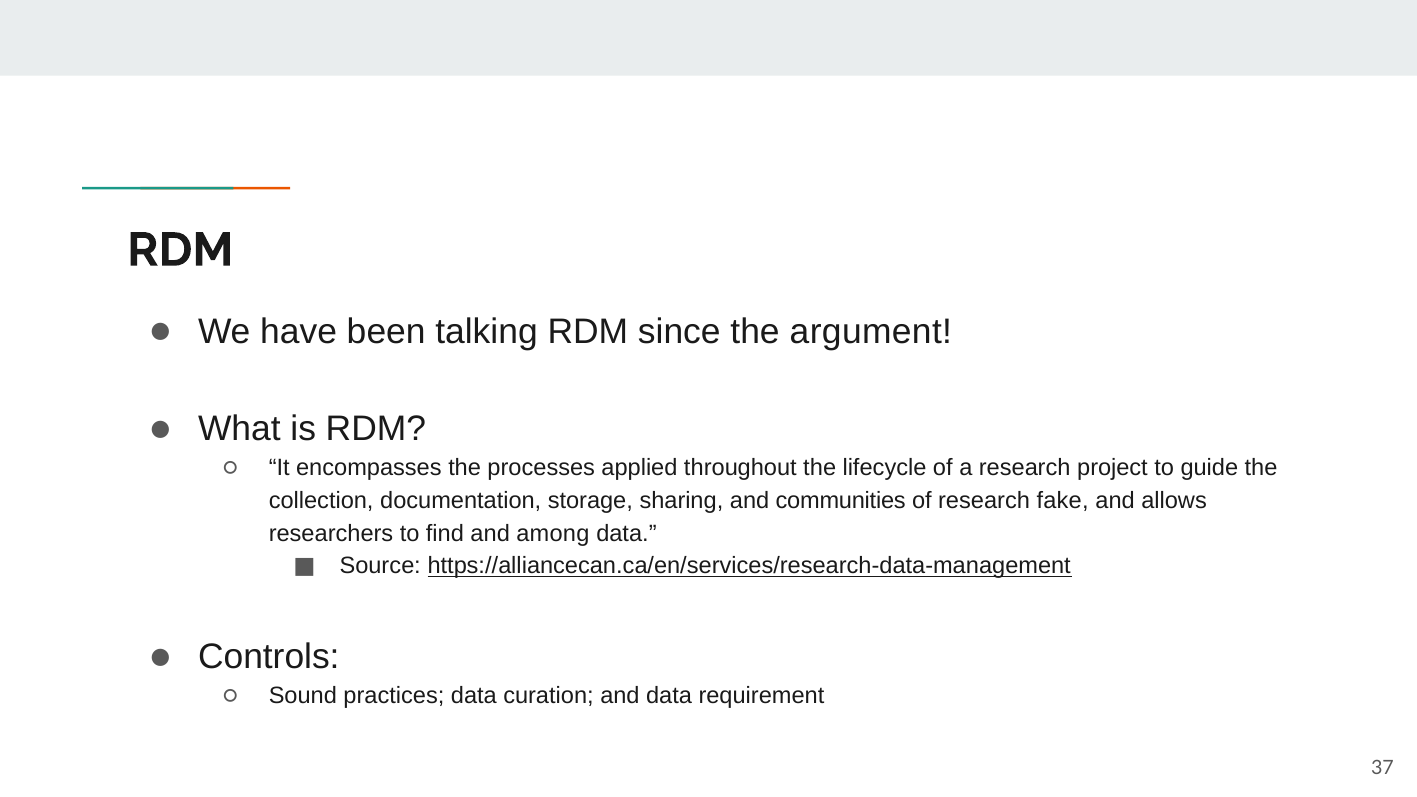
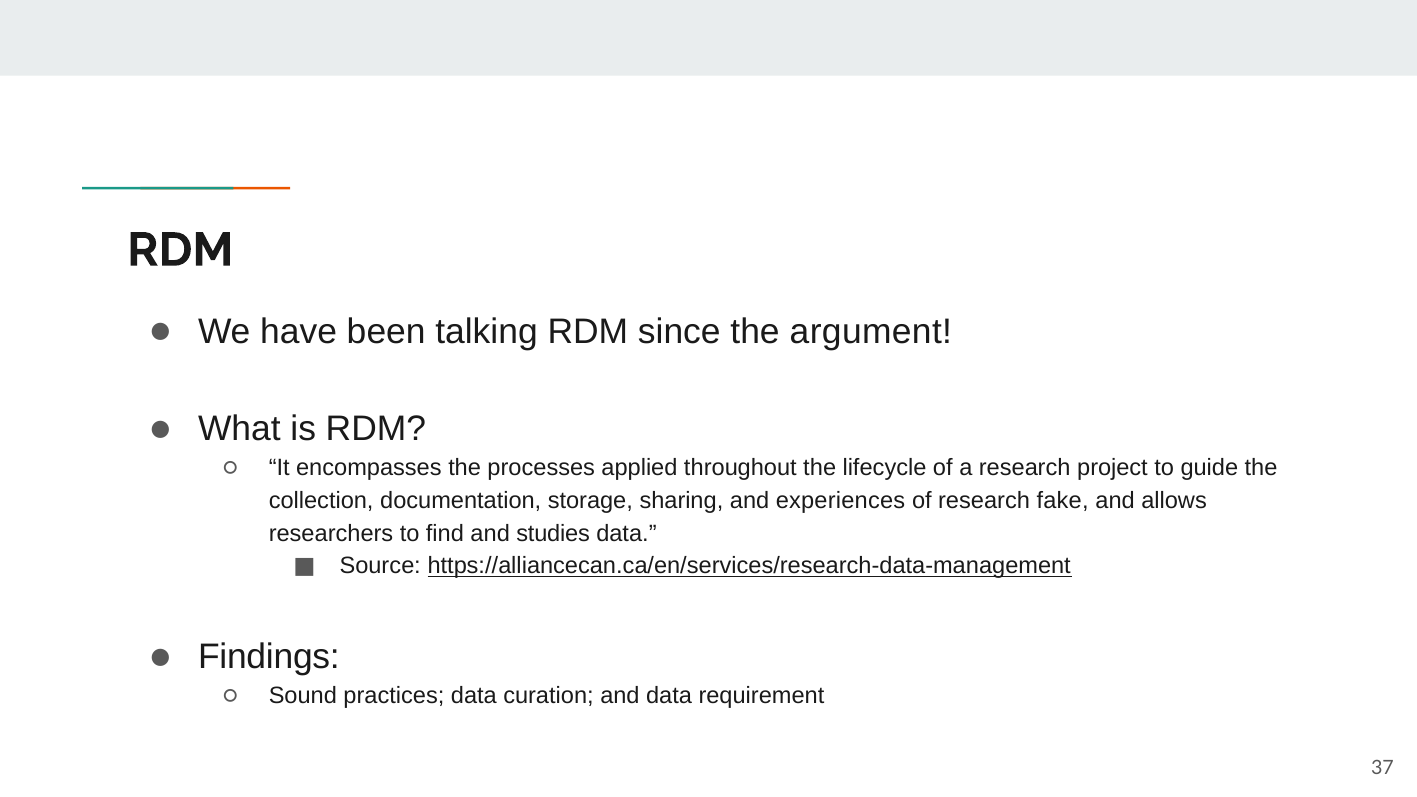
communities: communities -> experiences
among: among -> studies
Controls: Controls -> Findings
